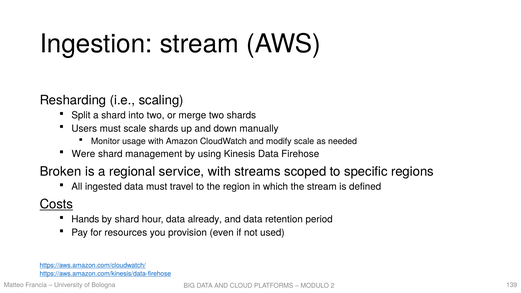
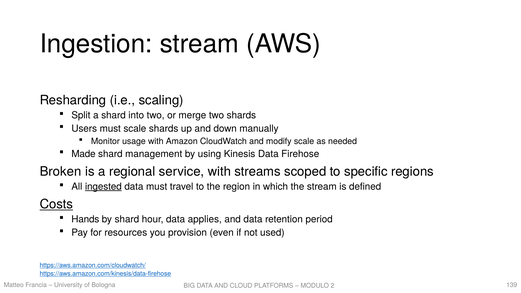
Were: Were -> Made
ingested underline: none -> present
already: already -> applies
